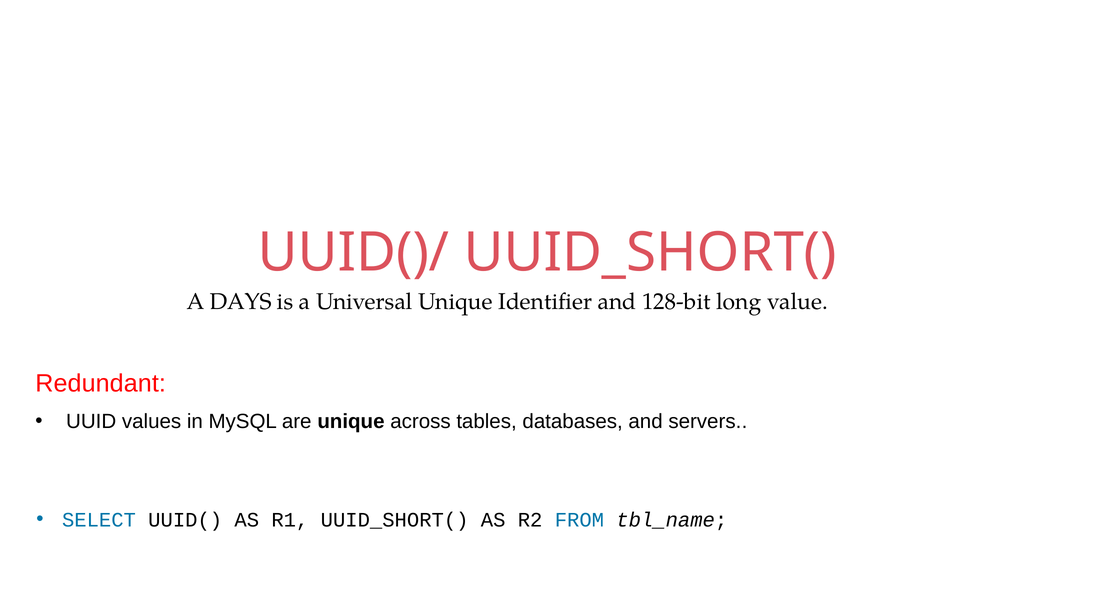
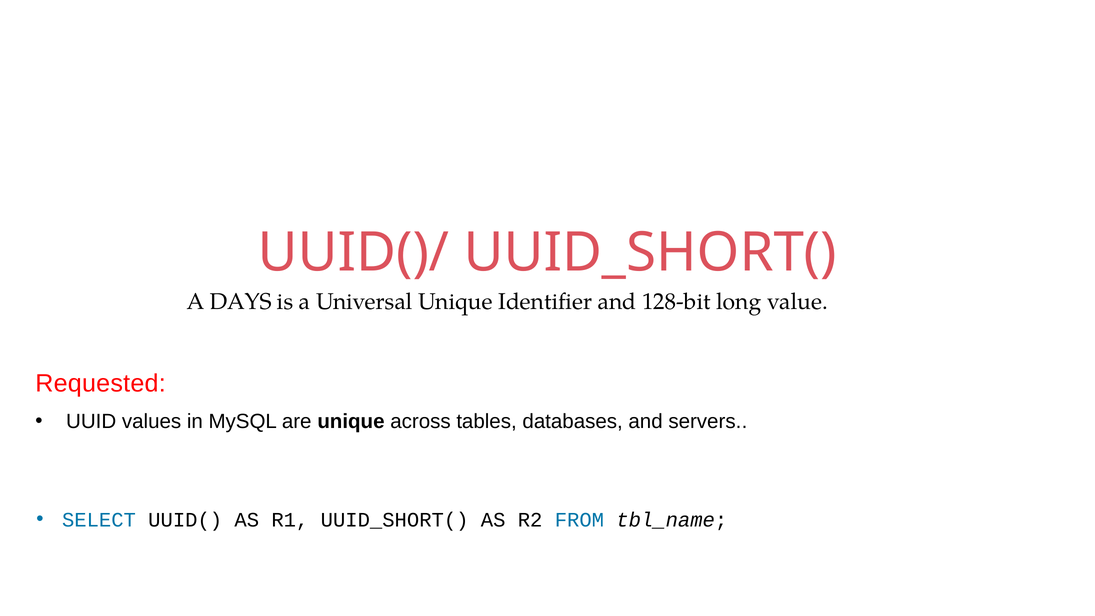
Redundant: Redundant -> Requested
